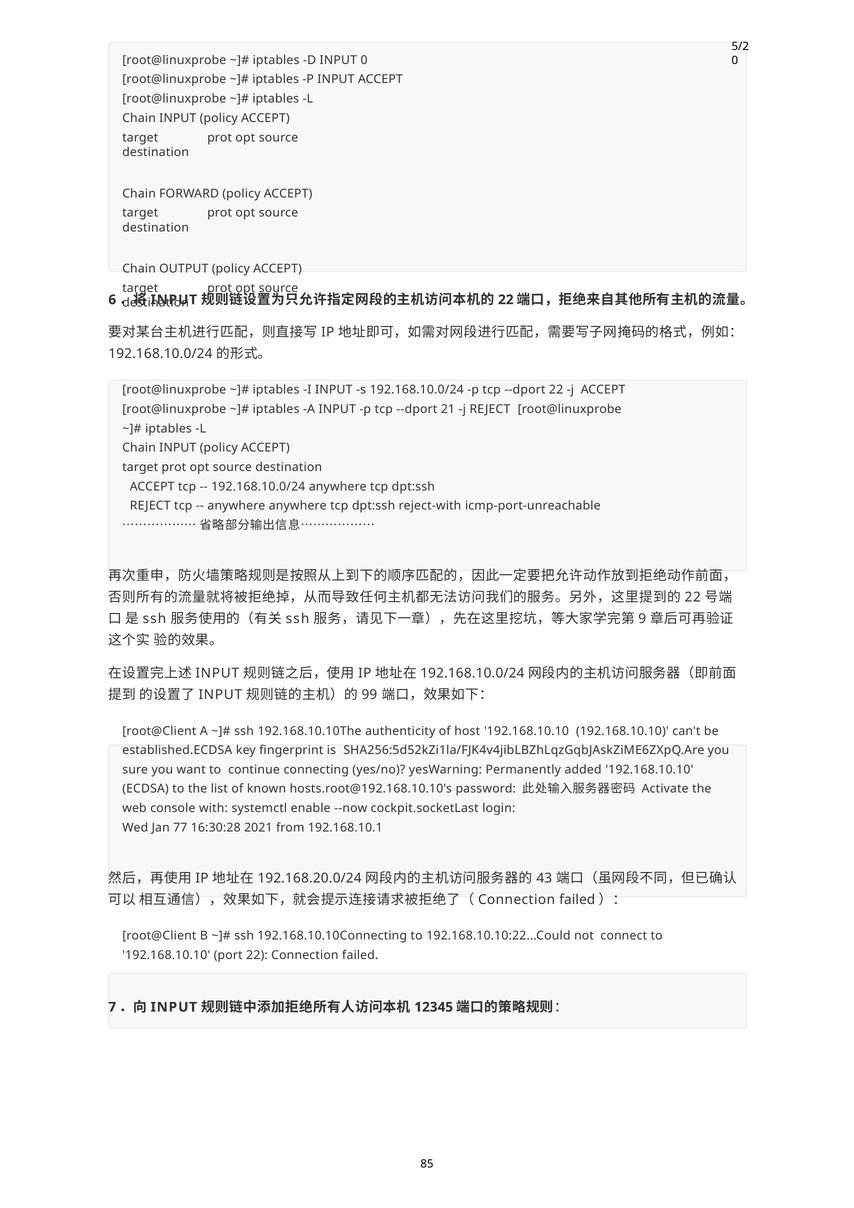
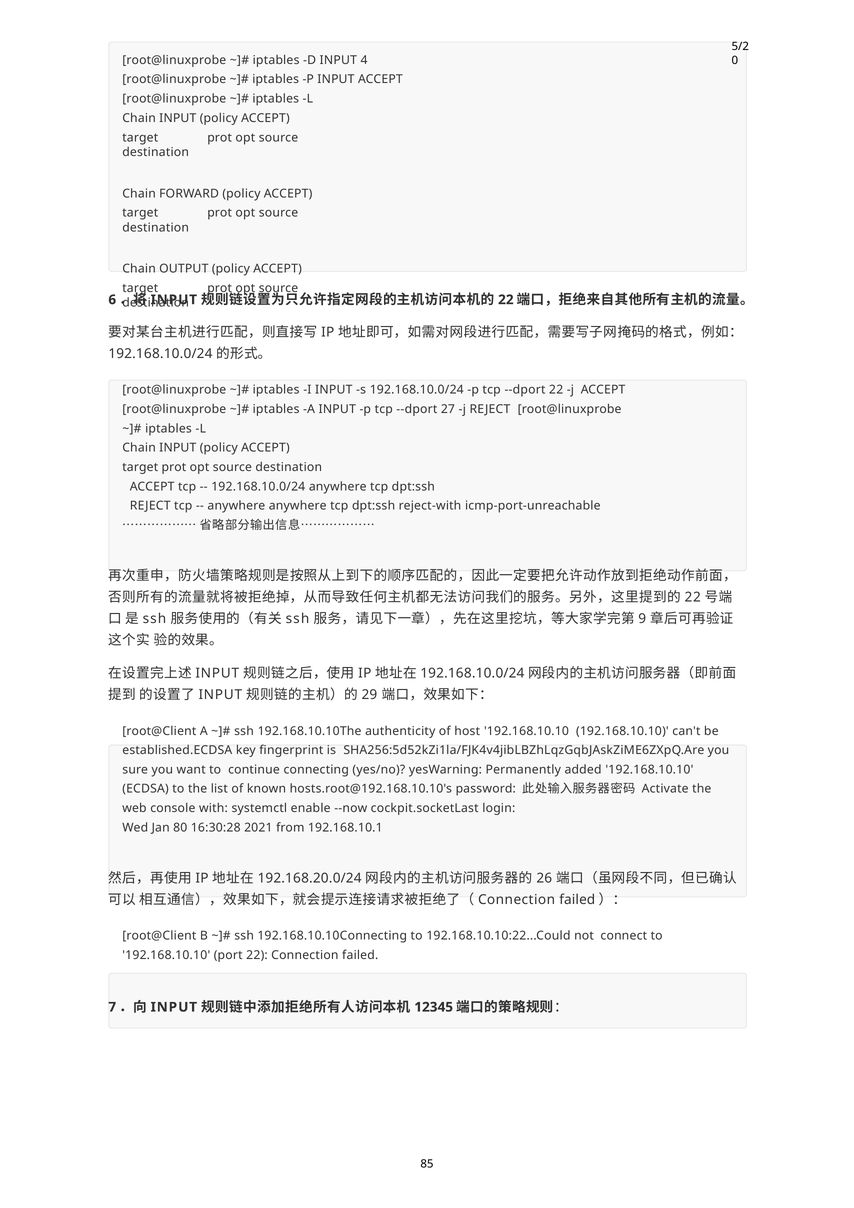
INPUT 0: 0 -> 4
21: 21 -> 27
99: 99 -> 29
77: 77 -> 80
43: 43 -> 26
